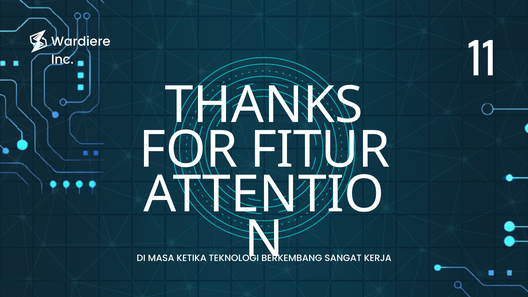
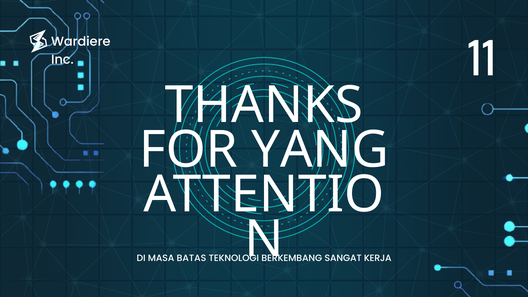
FITUR: FITUR -> YANG
KETIKA: KETIKA -> BATAS
